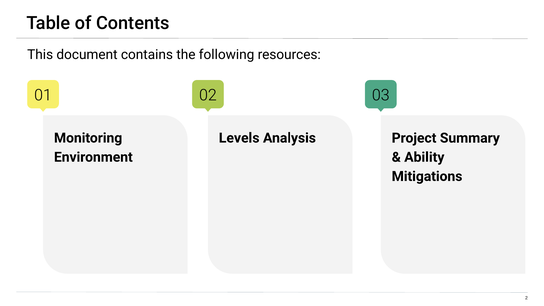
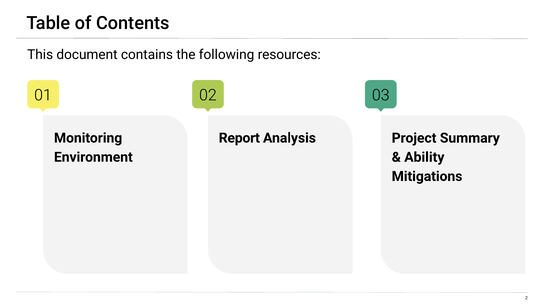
Levels: Levels -> Report
